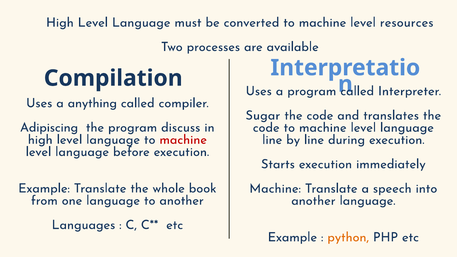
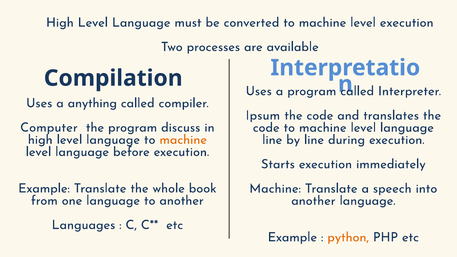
level resources: resources -> execution
Sugar: Sugar -> Ipsum
Adipiscing: Adipiscing -> Computer
machine at (183, 140) colour: red -> orange
